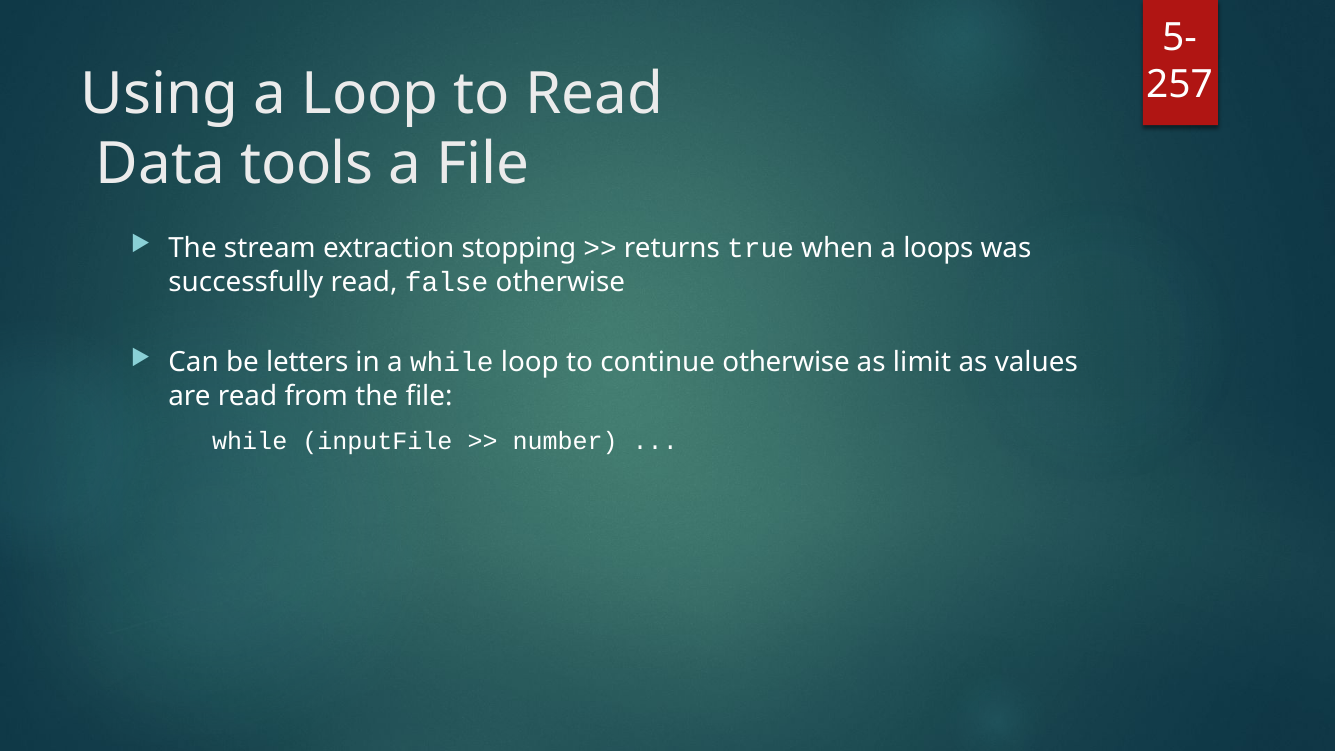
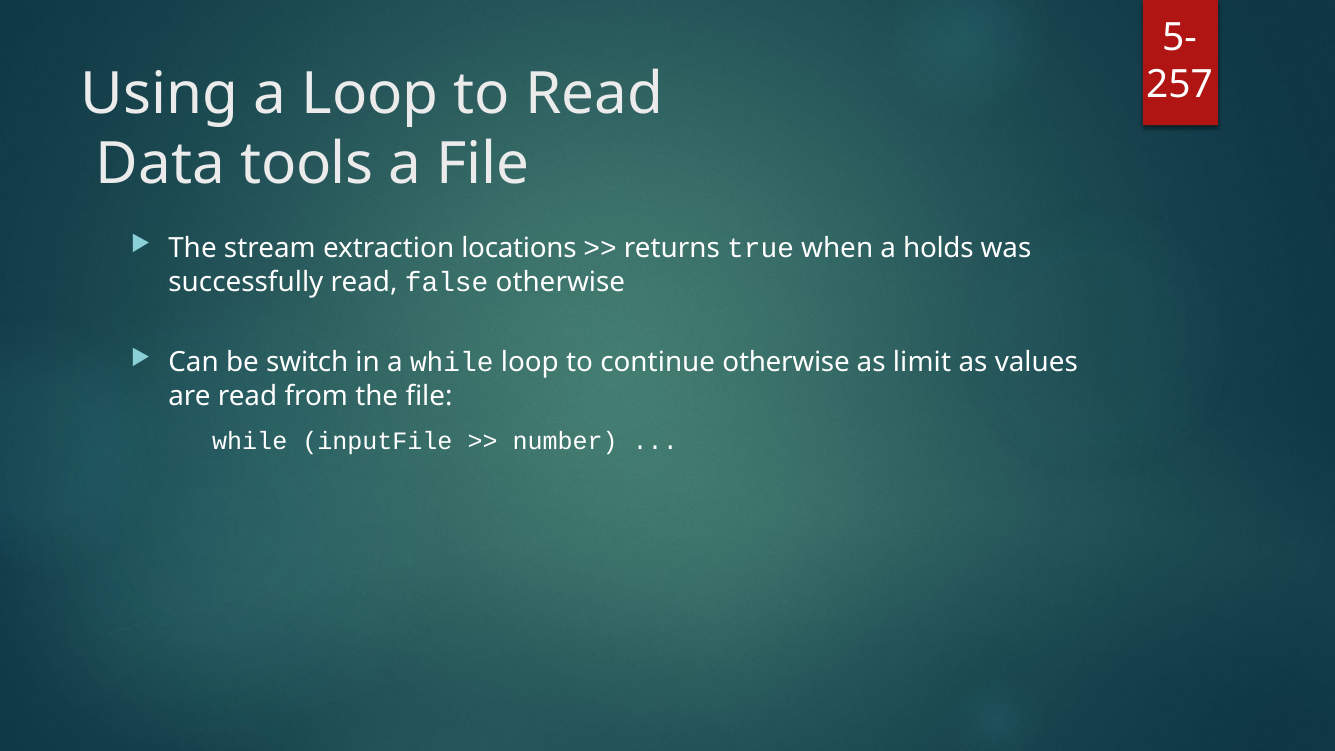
stopping: stopping -> locations
loops: loops -> holds
letters: letters -> switch
